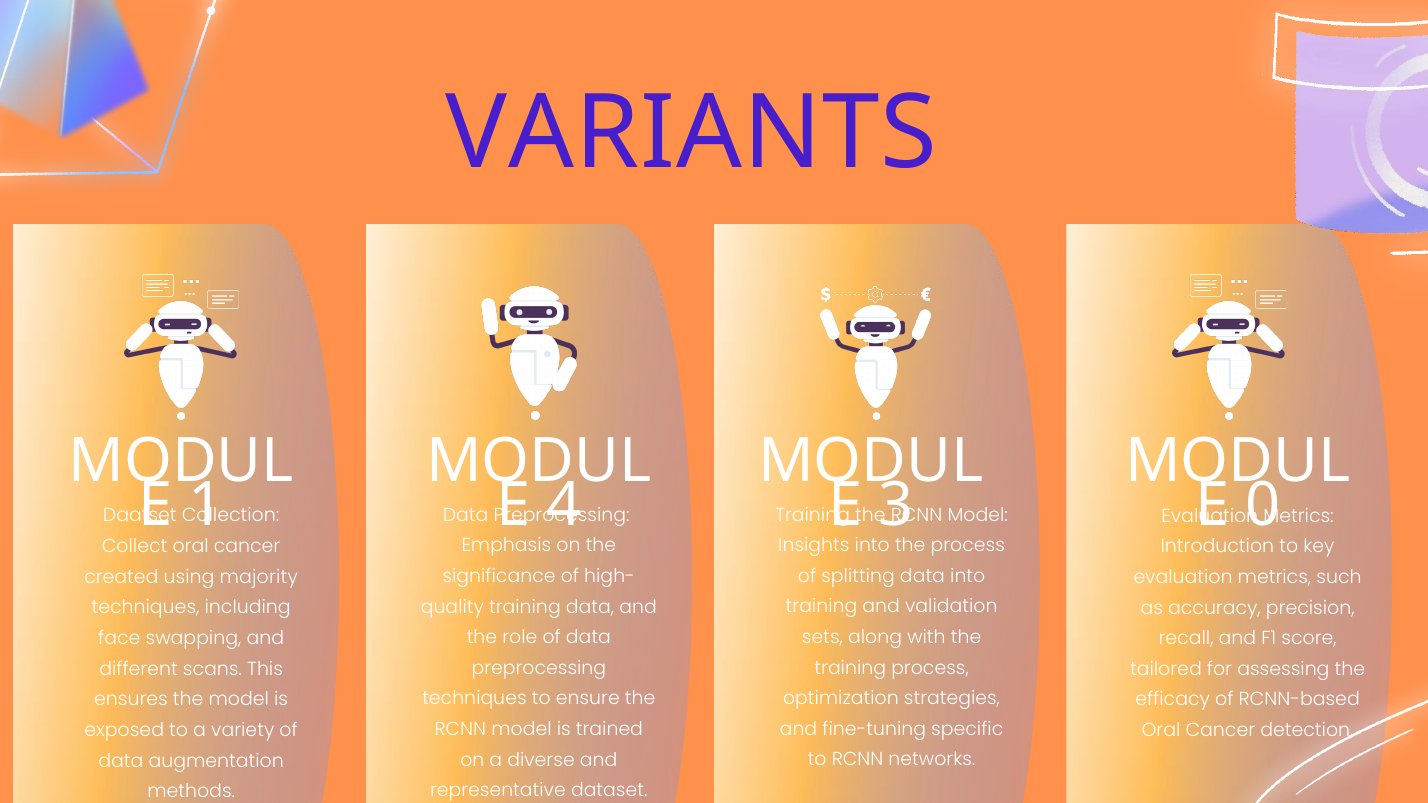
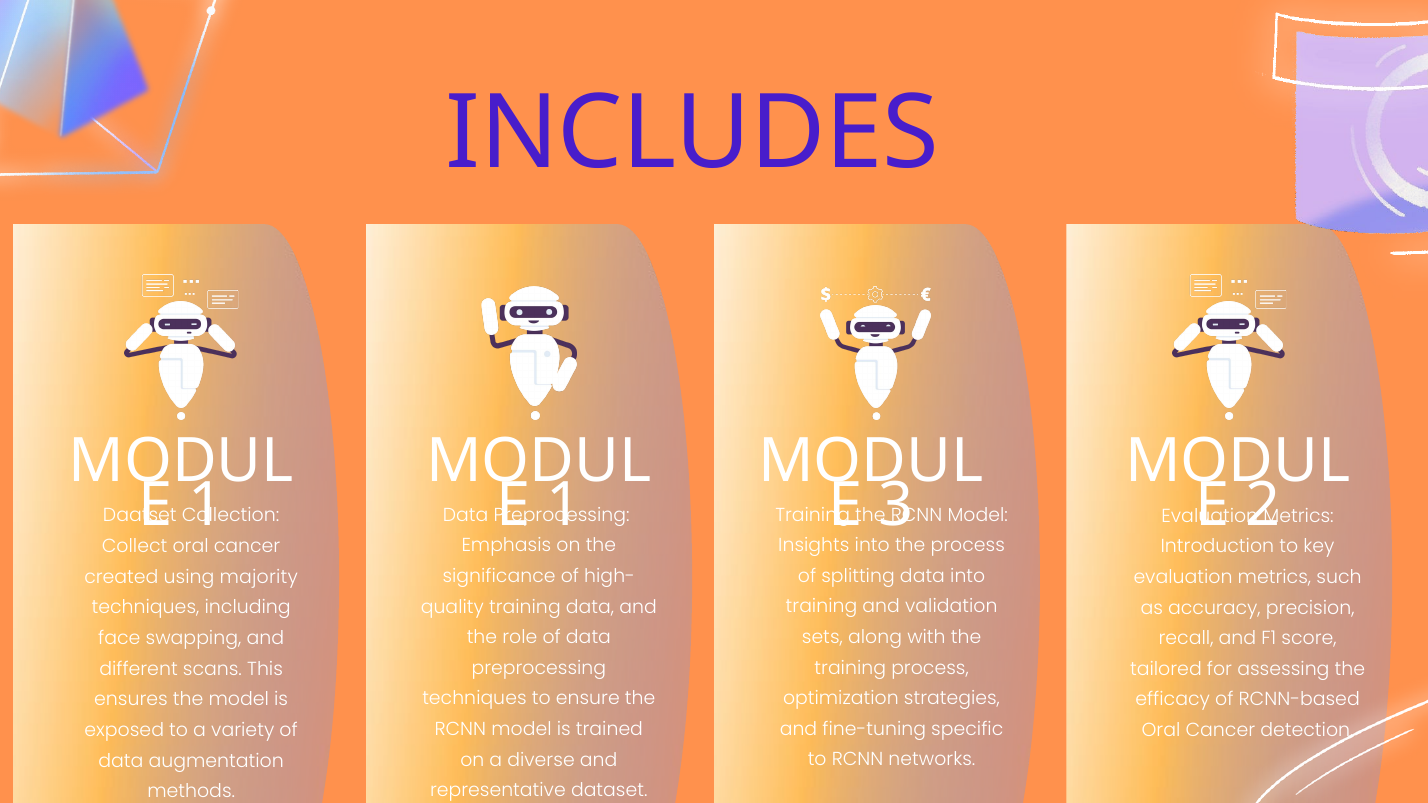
VARIANTS: VARIANTS -> INCLUDES
4 at (564, 505): 4 -> 1
0: 0 -> 2
